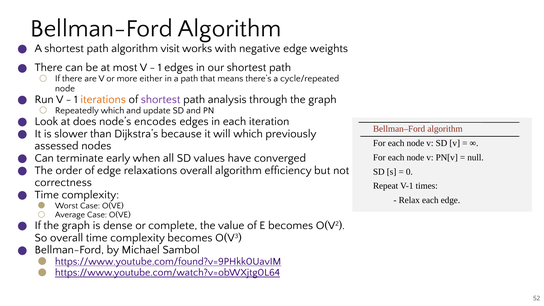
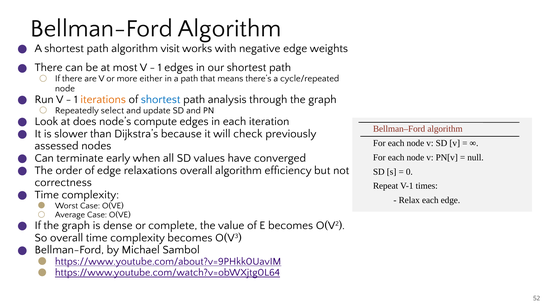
shortest at (161, 99) colour: purple -> blue
Repeatedly which: which -> select
encodes: encodes -> compute
will which: which -> check
https://www.youtube.com/found?v=9PHkk0UavIM: https://www.youtube.com/found?v=9PHkk0UavIM -> https://www.youtube.com/about?v=9PHkk0UavIM
